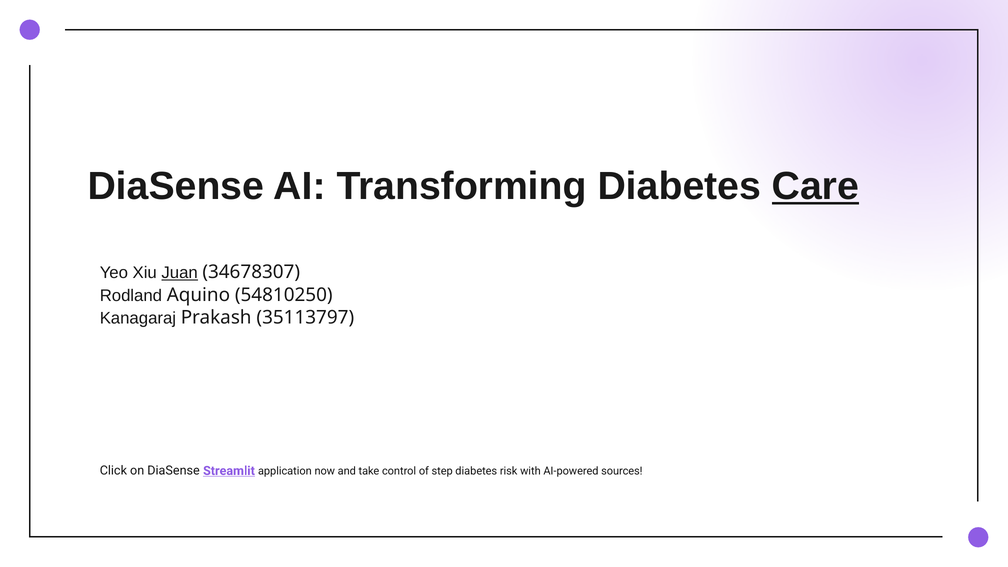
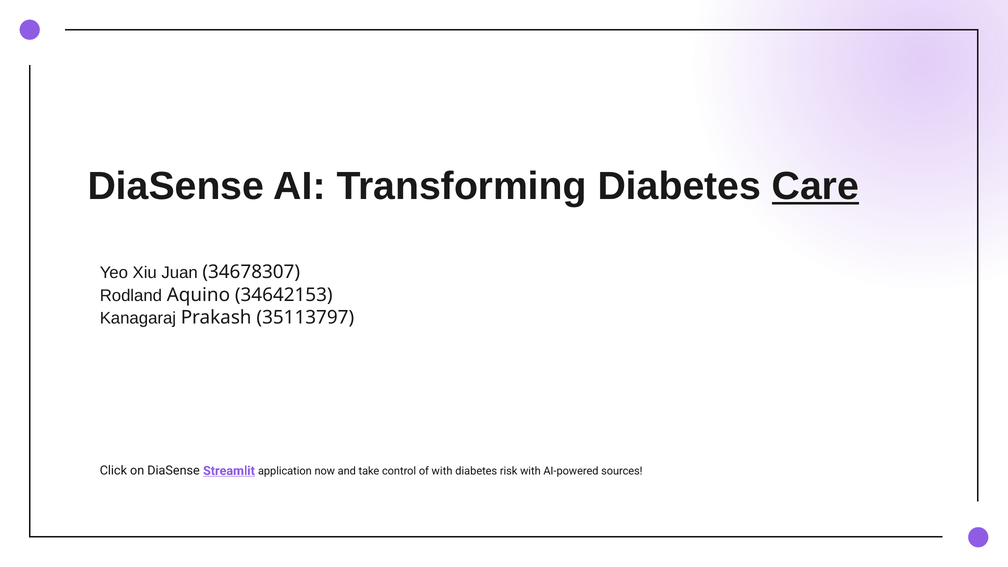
Juan underline: present -> none
54810250: 54810250 -> 34642153
of step: step -> with
